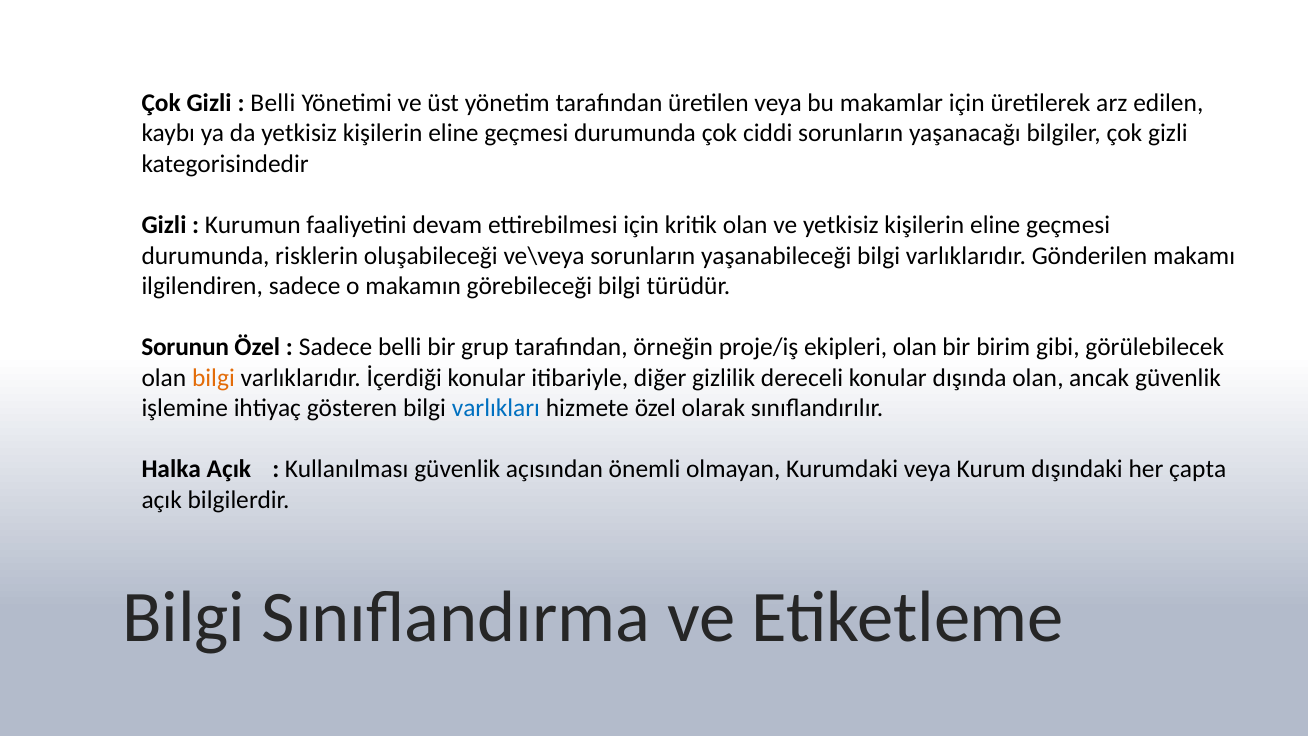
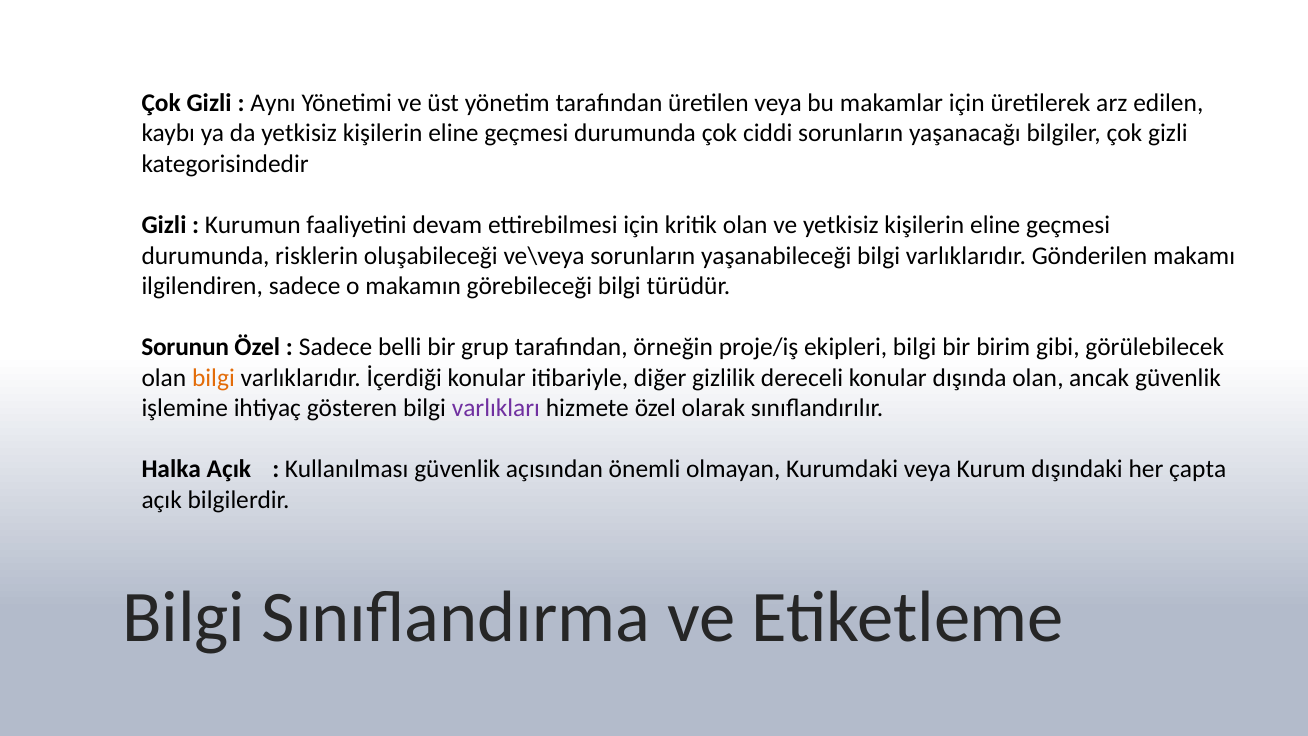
Belli at (273, 103): Belli -> Aynı
ekipleri olan: olan -> bilgi
varlıkları colour: blue -> purple
